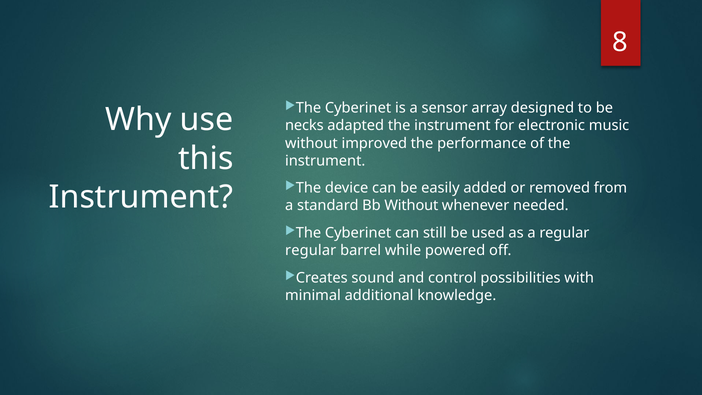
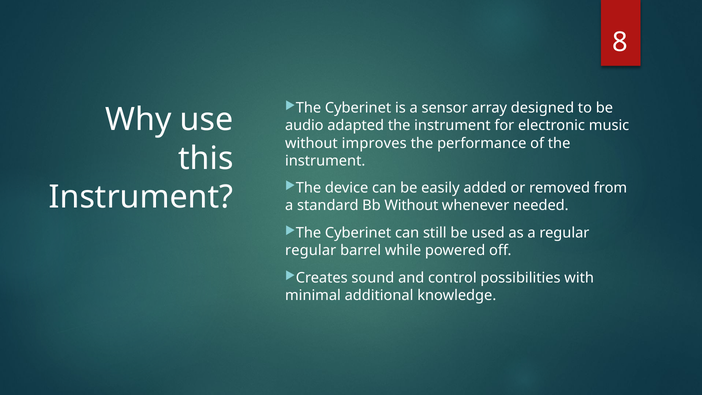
necks: necks -> audio
improved: improved -> improves
